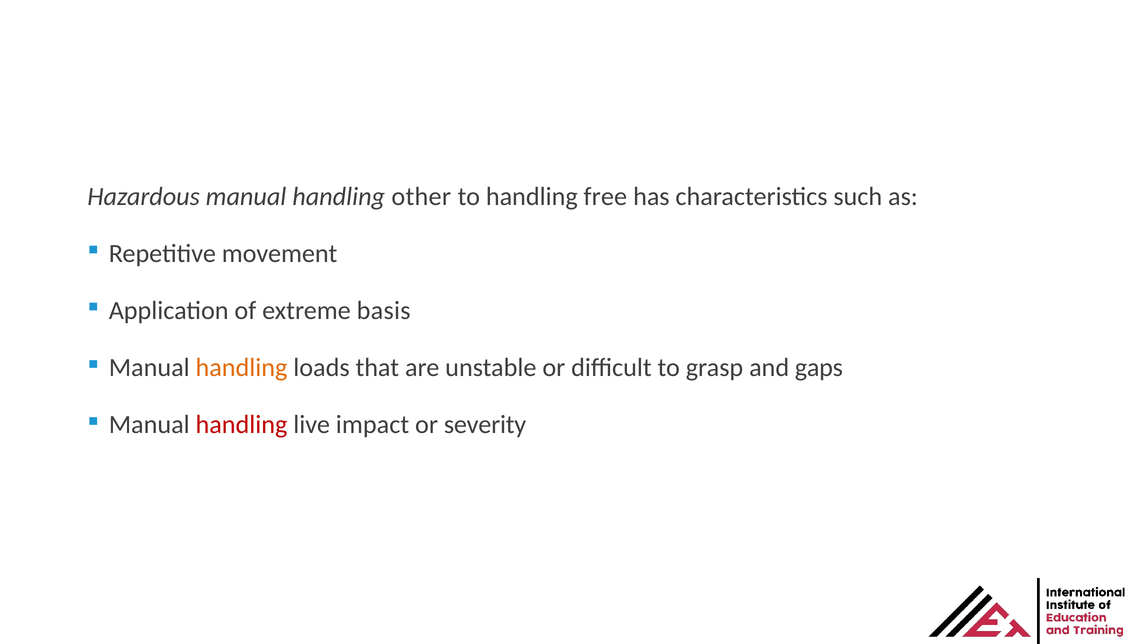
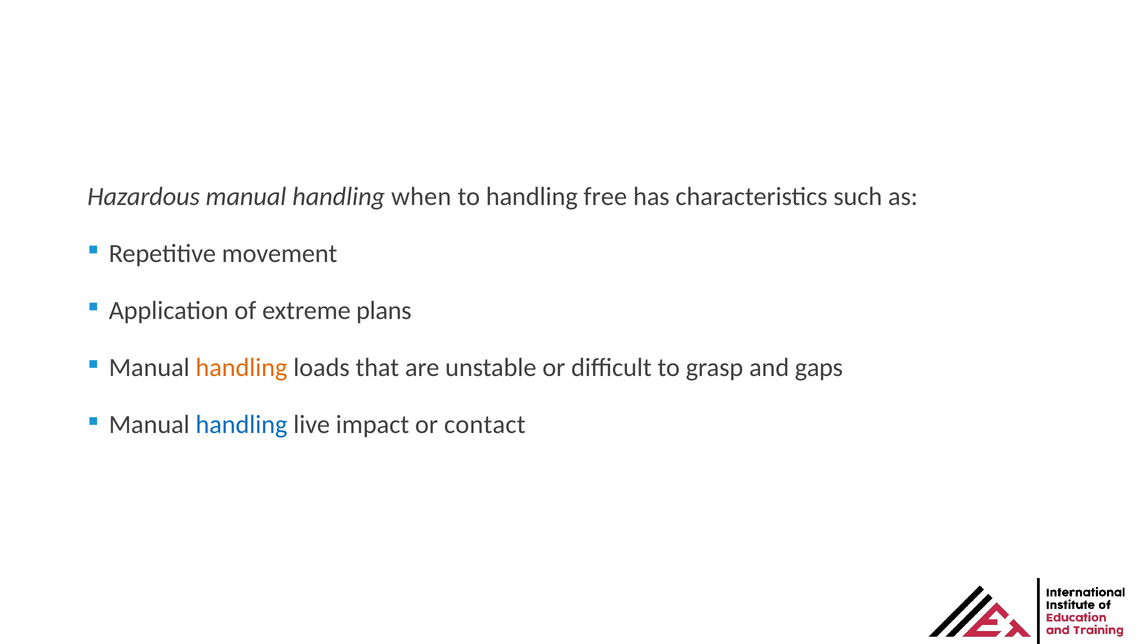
other: other -> when
basis: basis -> plans
handling at (242, 425) colour: red -> blue
severity: severity -> contact
